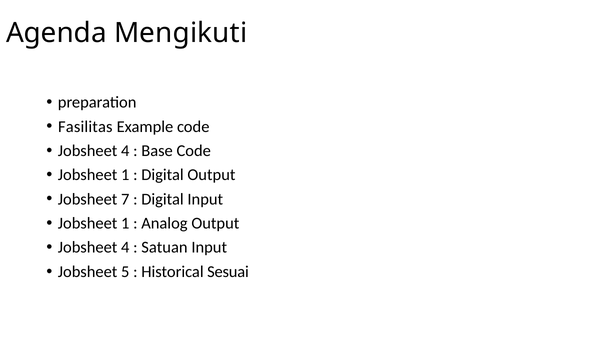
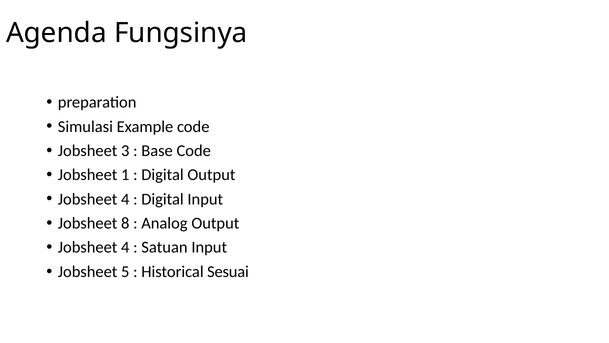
Mengikuti: Mengikuti -> Fungsinya
Fasilitas: Fasilitas -> Simulasi
4 at (125, 151): 4 -> 3
7 at (125, 199): 7 -> 4
1 at (125, 223): 1 -> 8
